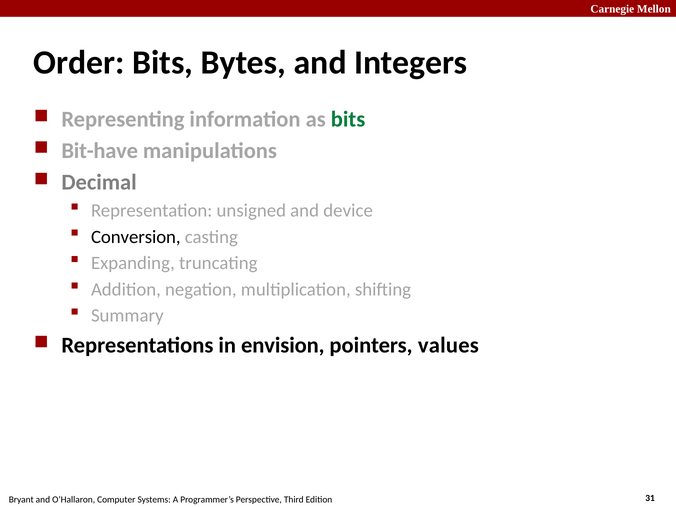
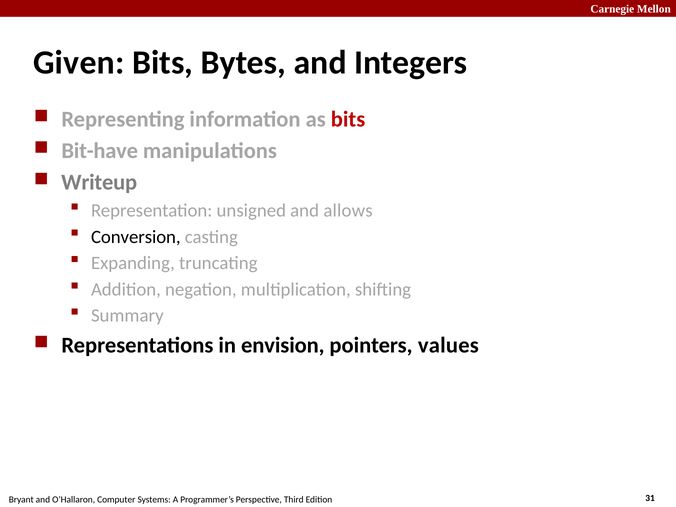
Order: Order -> Given
bits at (348, 119) colour: green -> red
Decimal: Decimal -> Writeup
device: device -> allows
